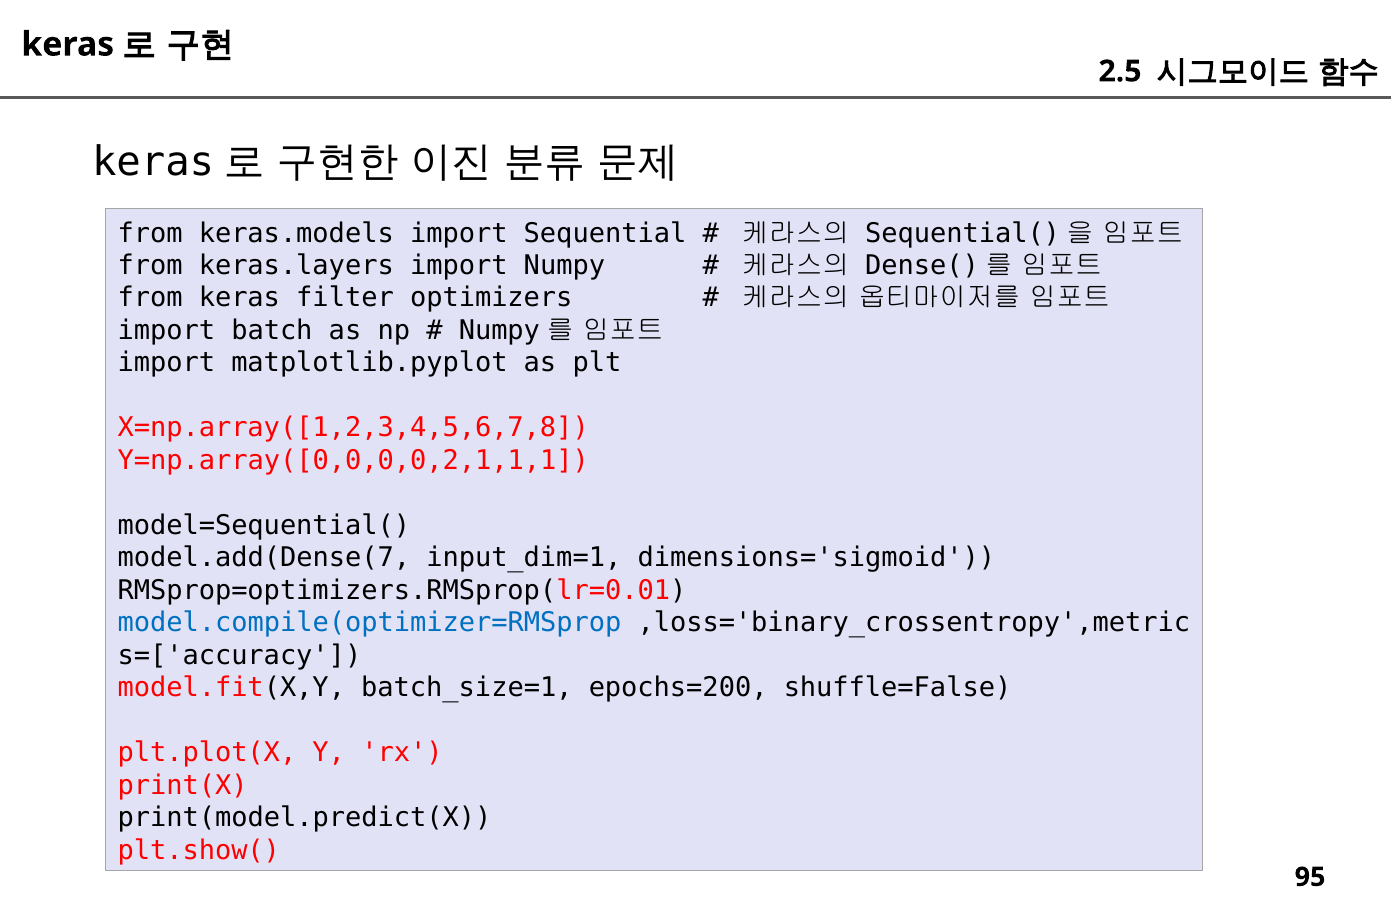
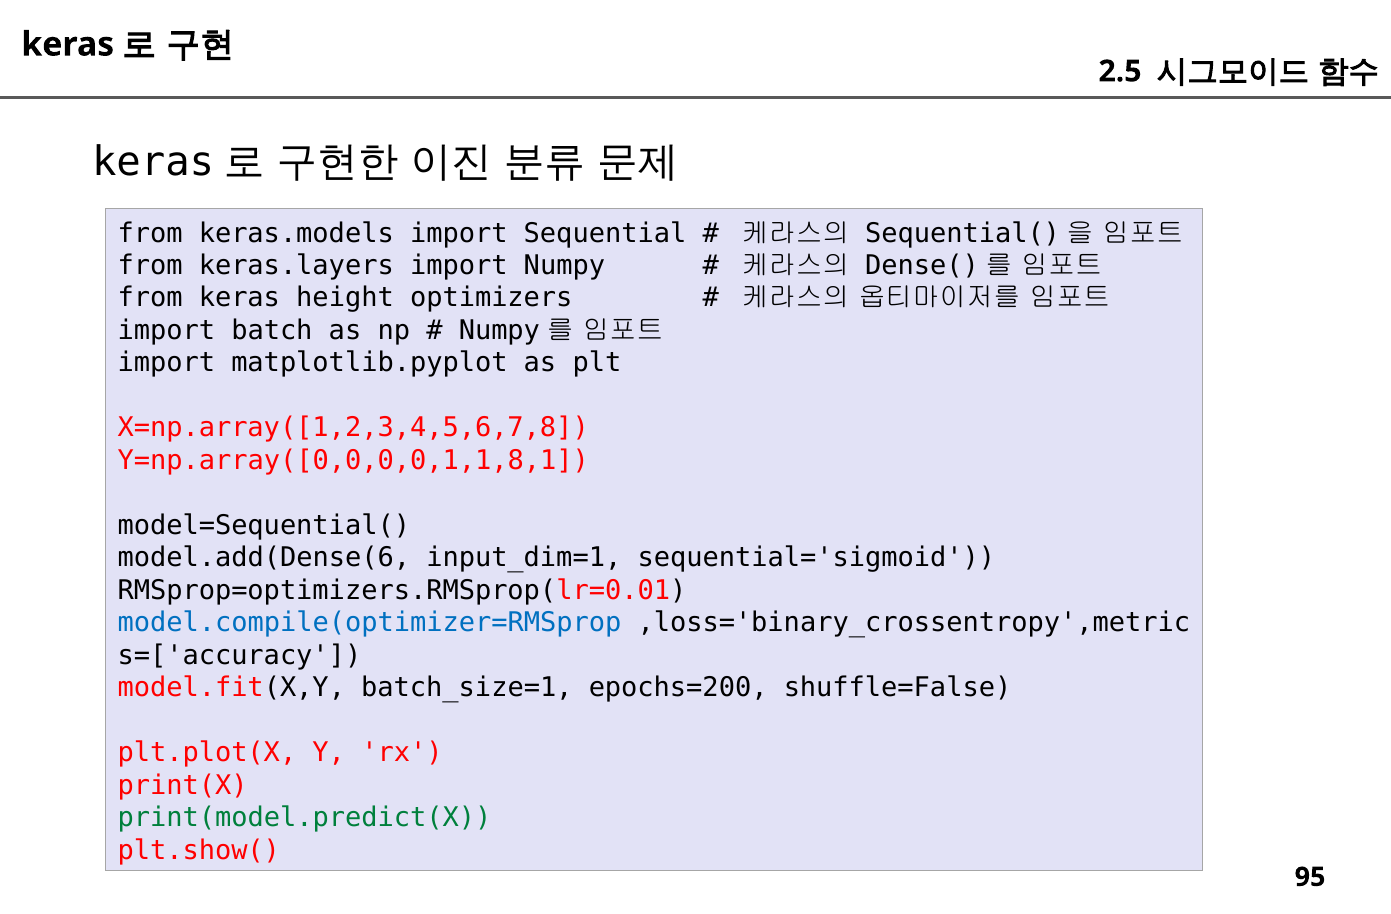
filter: filter -> height
Y=np.array([0,0,0,0,2,1,1,1: Y=np.array([0,0,0,0,2,1,1,1 -> Y=np.array([0,0,0,0,1,1,8,1
model.add(Dense(7: model.add(Dense(7 -> model.add(Dense(6
dimensions='sigmoid: dimensions='sigmoid -> sequential='sigmoid
print(model.predict(X colour: black -> green
